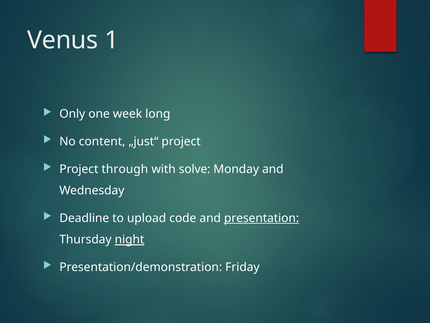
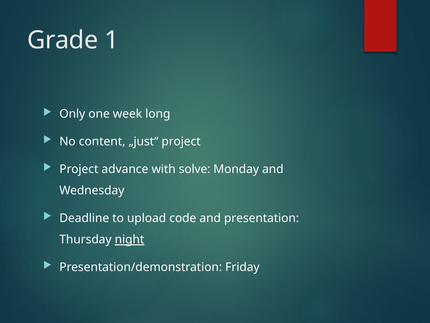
Venus: Venus -> Grade
through: through -> advance
presentation underline: present -> none
